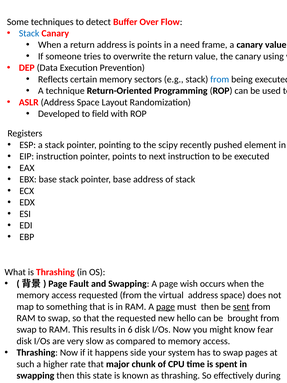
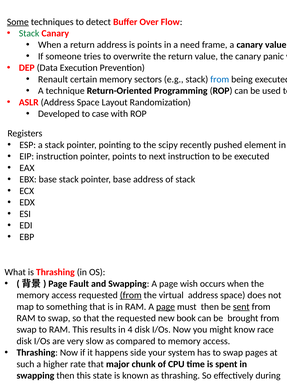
Some at (18, 22) underline: none -> present
Stack at (29, 33) colour: blue -> green
using: using -> panic
Reflects: Reflects -> Renault
field: field -> case
from at (131, 295) underline: none -> present
hello: hello -> book
6: 6 -> 4
fear: fear -> race
